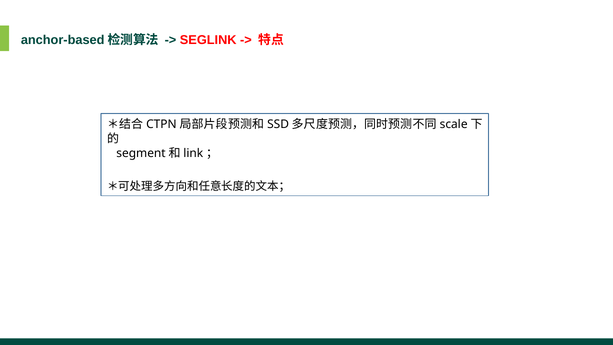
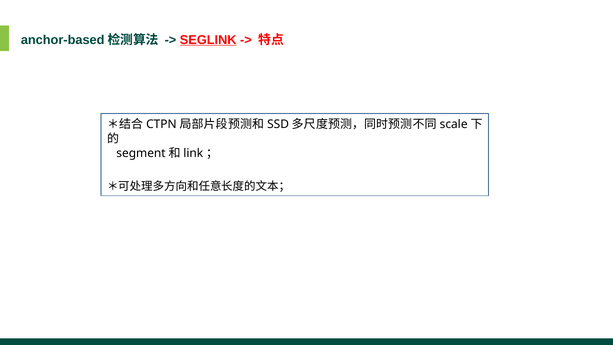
SEGLINK underline: none -> present
